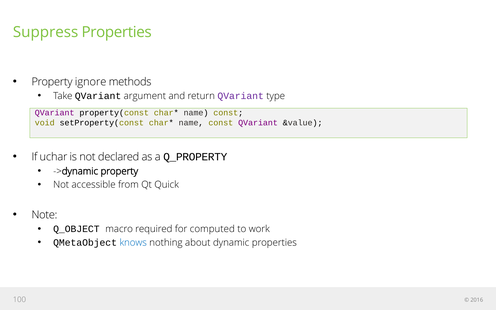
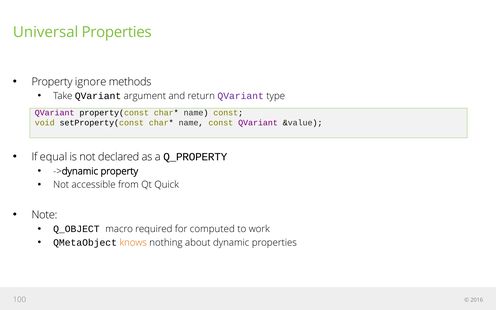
Suppress: Suppress -> Universal
uchar: uchar -> equal
knows colour: blue -> orange
